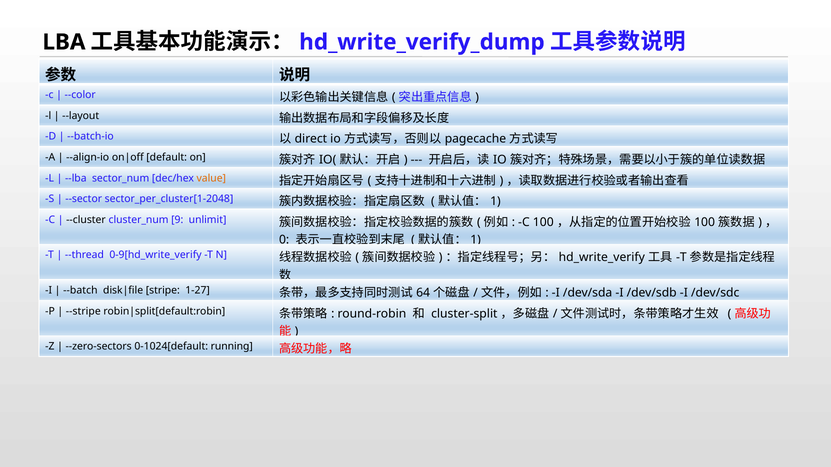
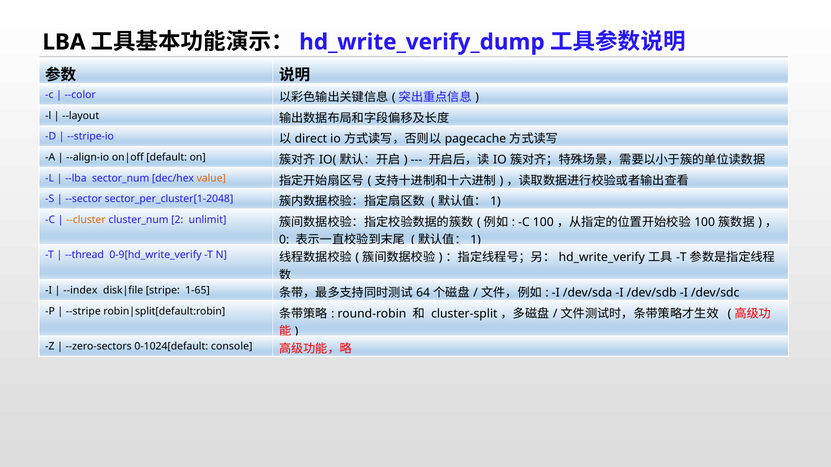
--batch-io: --batch-io -> --stripe-io
--cluster colour: black -> orange
9: 9 -> 2
--batch: --batch -> --index
1-27: 1-27 -> 1-65
running: running -> console
